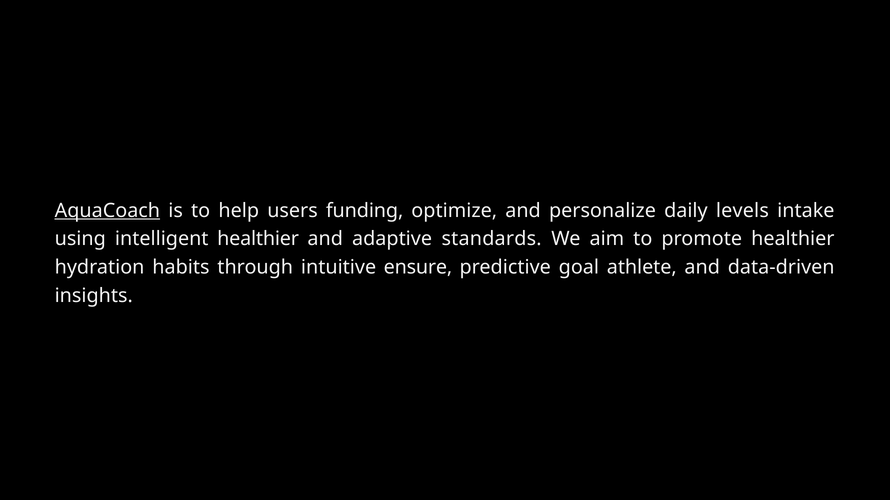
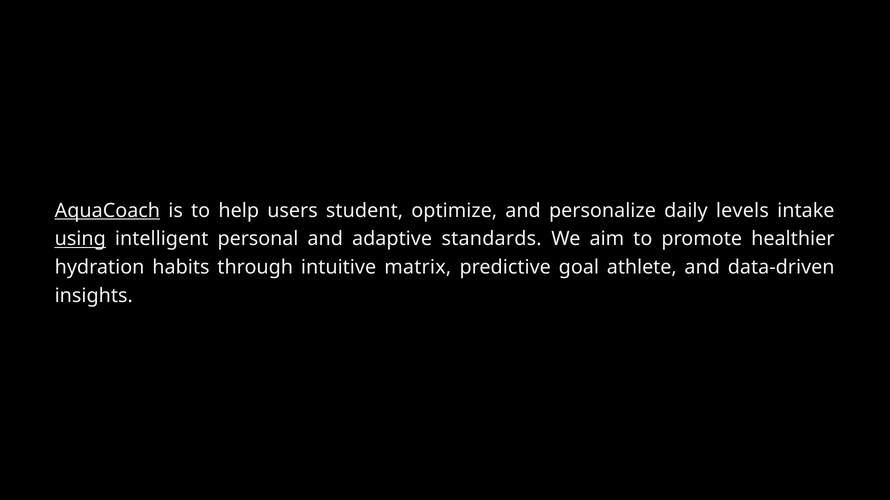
funding: funding -> student
using underline: none -> present
intelligent healthier: healthier -> personal
ensure: ensure -> matrix
